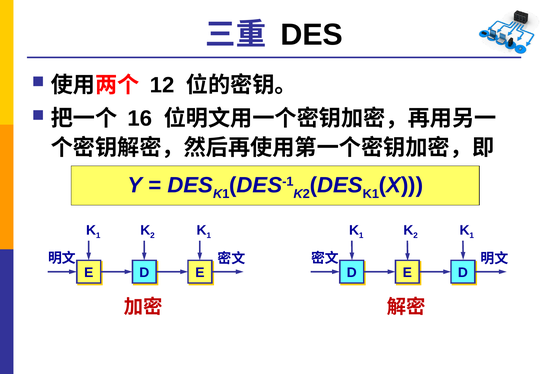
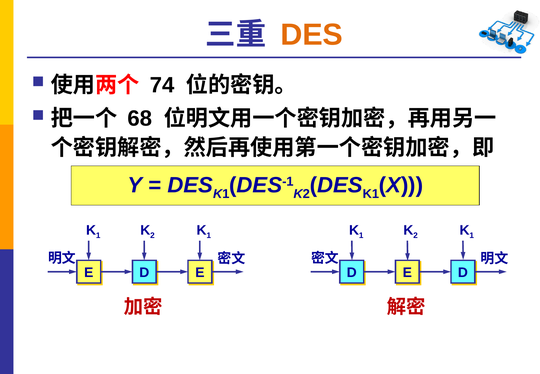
DES at (312, 35) colour: black -> orange
12: 12 -> 74
16: 16 -> 68
